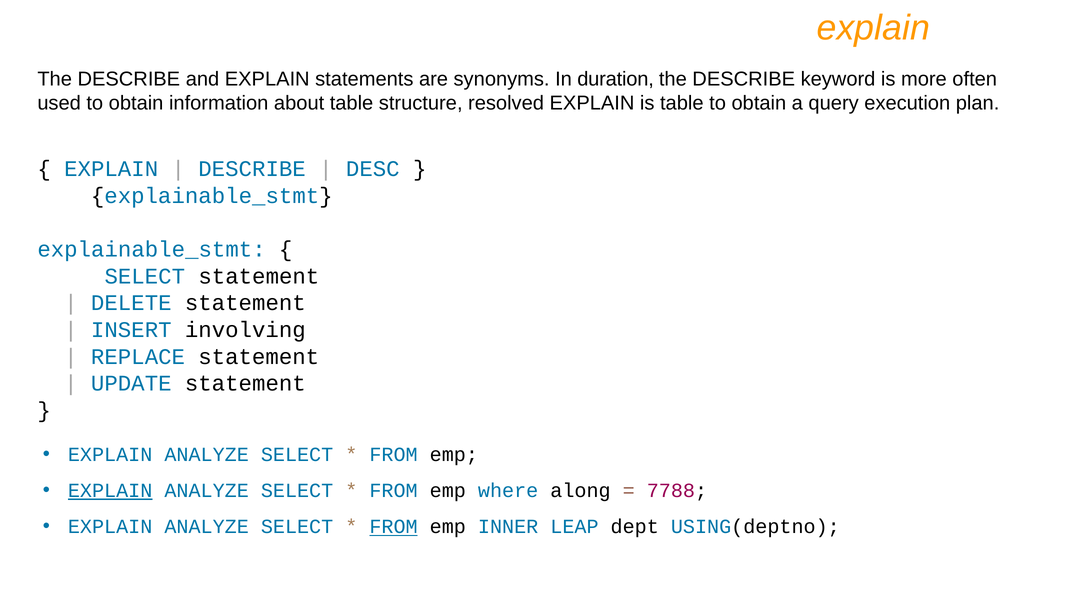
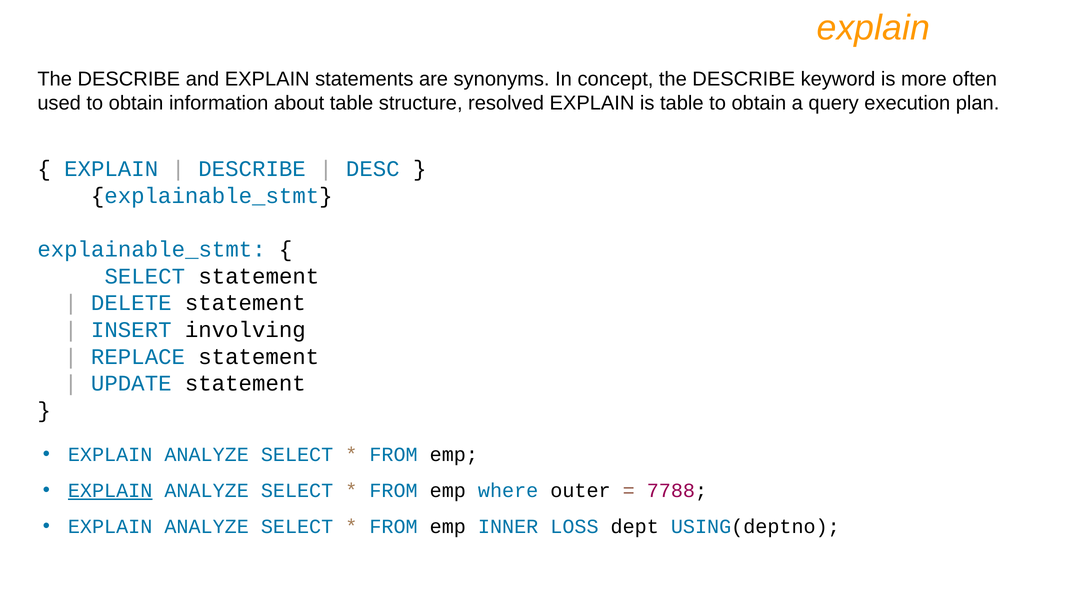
duration: duration -> concept
along: along -> outer
FROM at (394, 527) underline: present -> none
LEAP: LEAP -> LOSS
